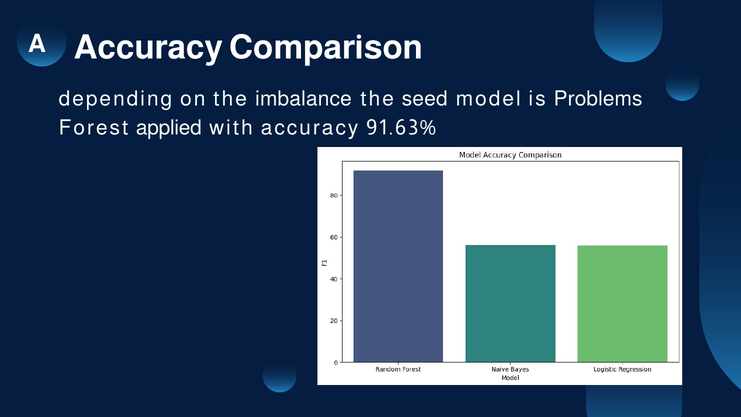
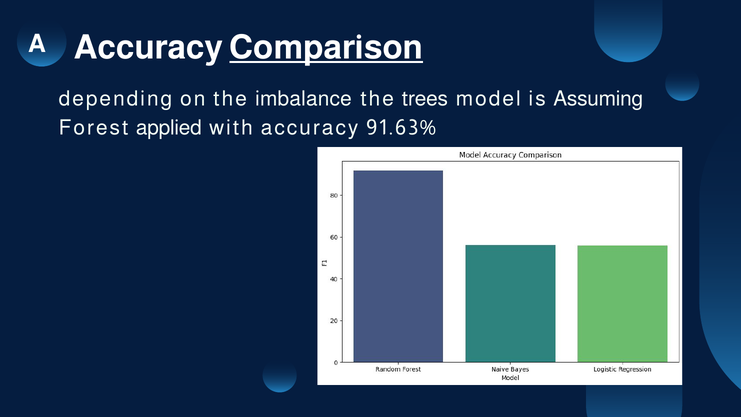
Comparison underline: none -> present
seed: seed -> trees
Problems: Problems -> Assuming
